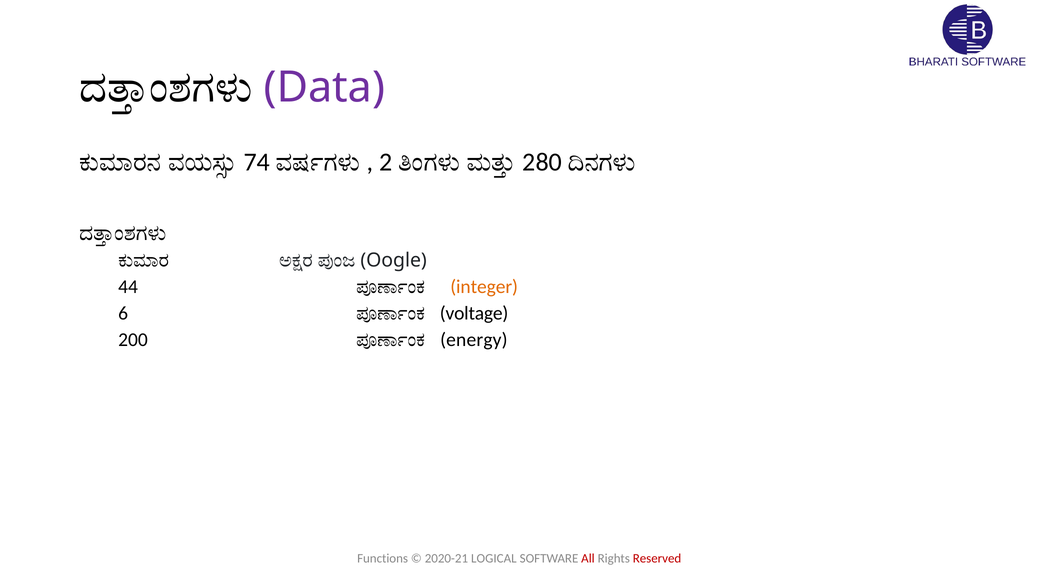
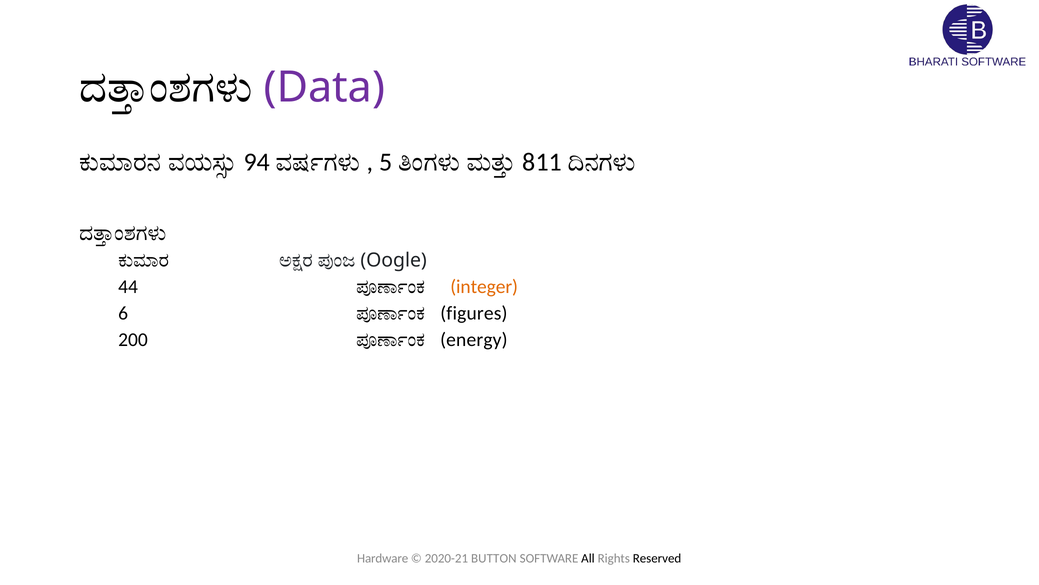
74: 74 -> 94
2: 2 -> 5
280: 280 -> 811
voltage: voltage -> figures
Functions: Functions -> Hardware
LOGICAL: LOGICAL -> BUTTON
All colour: red -> black
Reserved colour: red -> black
